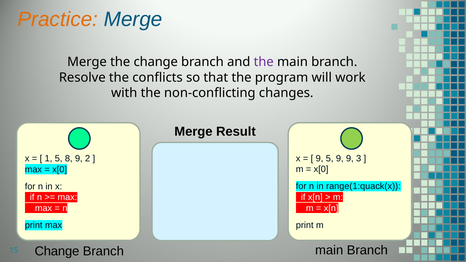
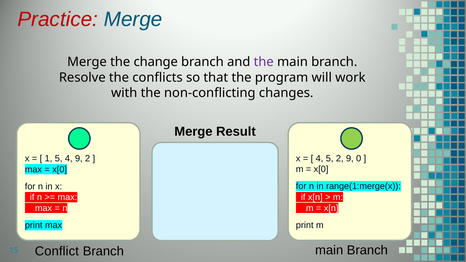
Practice colour: orange -> red
9 at (320, 158): 9 -> 4
5 9: 9 -> 2
3: 3 -> 0
5 8: 8 -> 4
range(1:quack(x: range(1:quack(x -> range(1:merge(x
Change at (57, 251): Change -> Conflict
